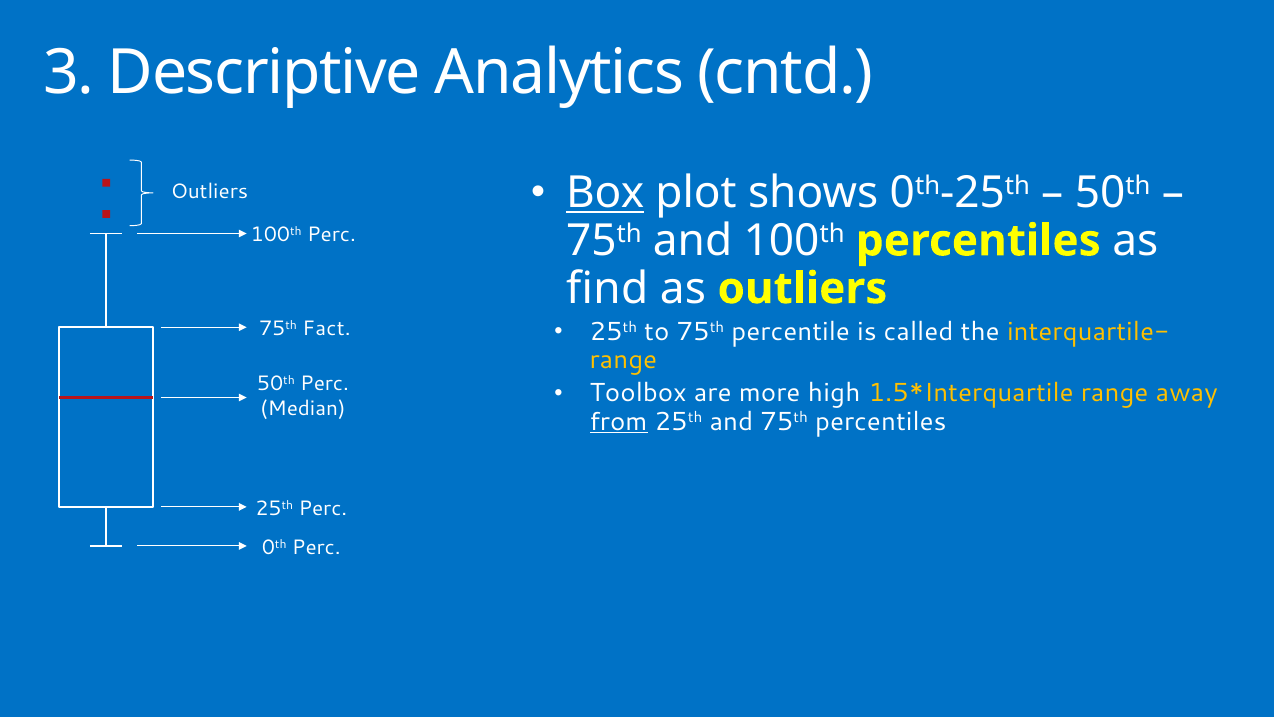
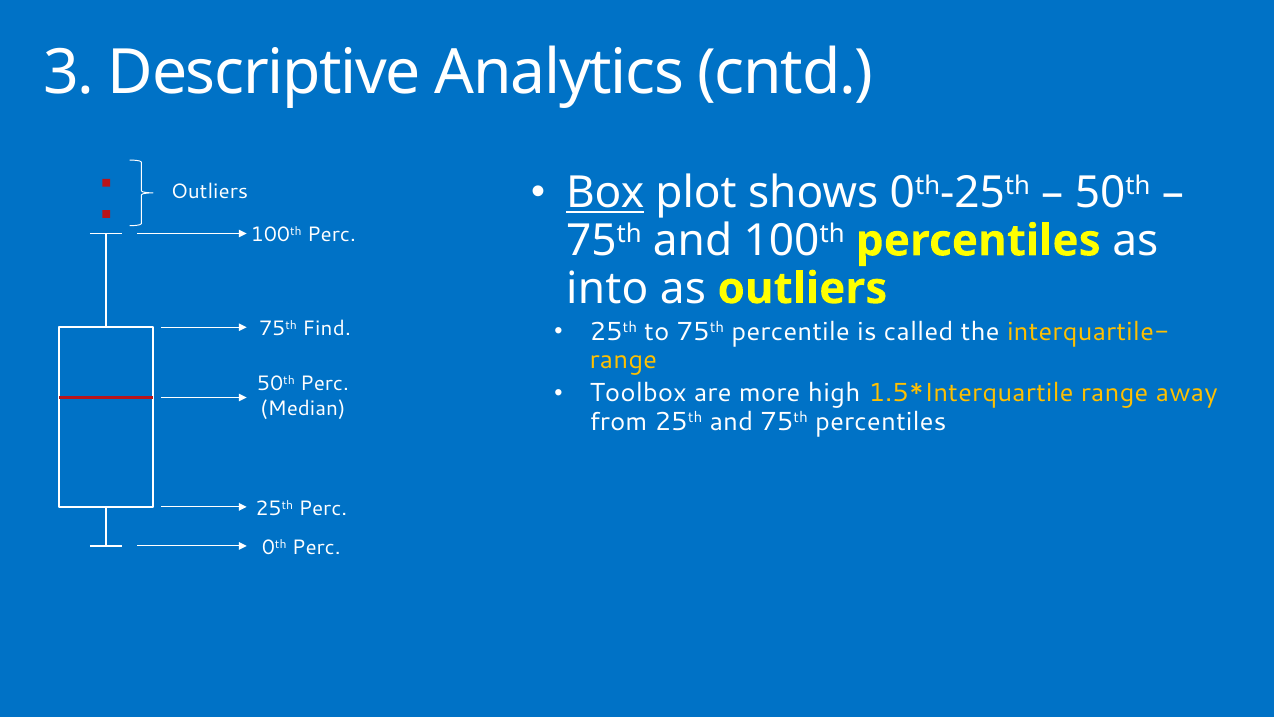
find: find -> into
Fact: Fact -> Find
from underline: present -> none
